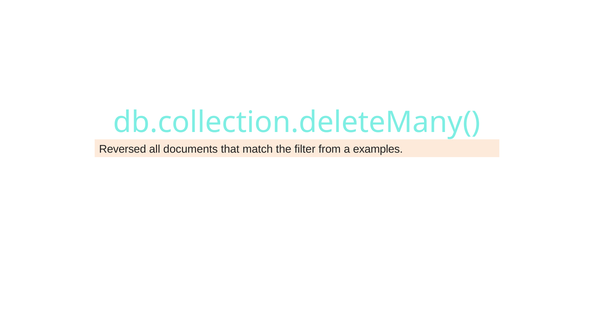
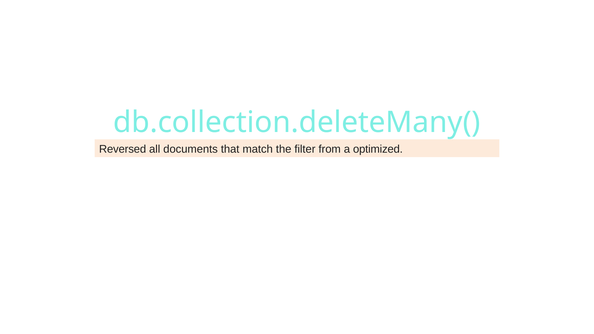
examples: examples -> optimized
